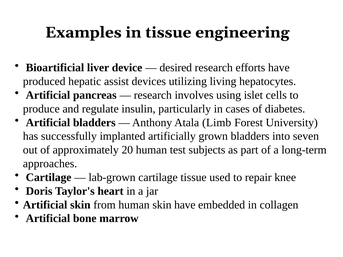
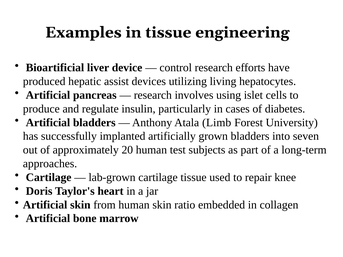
desired: desired -> control
skin have: have -> ratio
